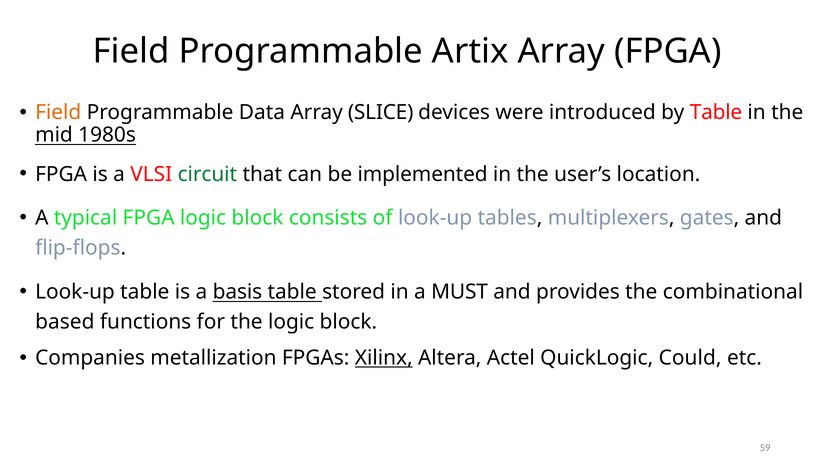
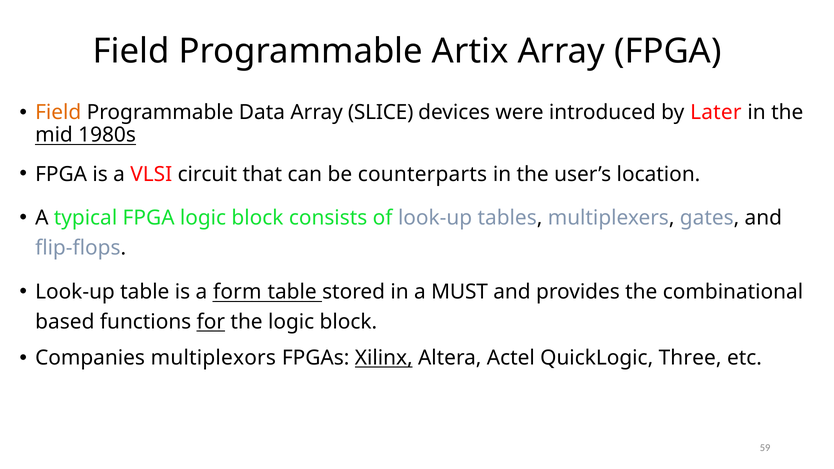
by Table: Table -> Later
circuit colour: green -> black
implemented: implemented -> counterparts
basis: basis -> form
for underline: none -> present
metallization: metallization -> multiplexors
Could: Could -> Three
